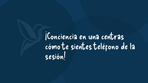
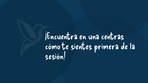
¡Conciencia: ¡Conciencia -> ¡Encuentra
teléfono: teléfono -> primera
